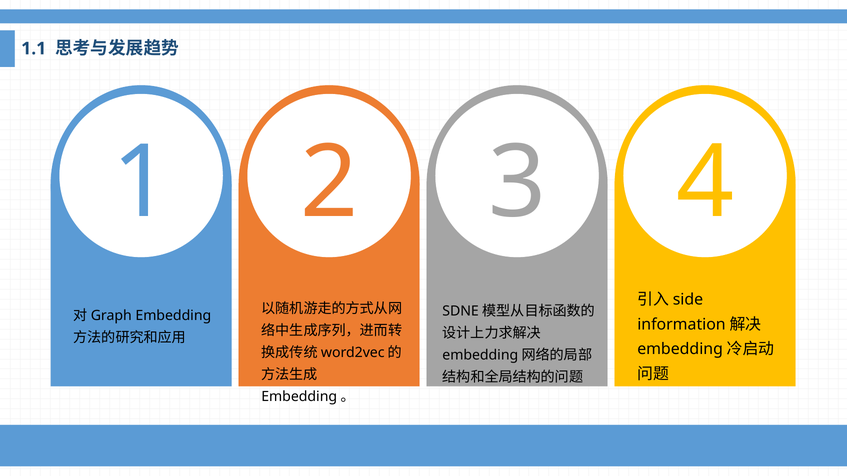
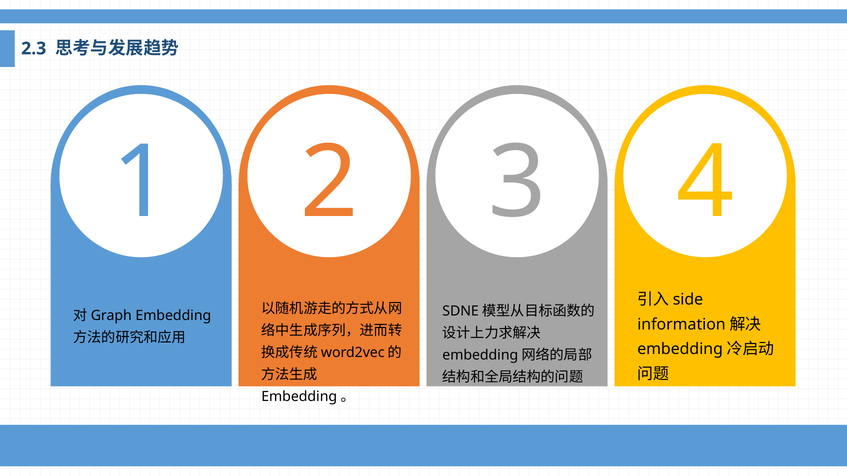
1.1: 1.1 -> 2.3
